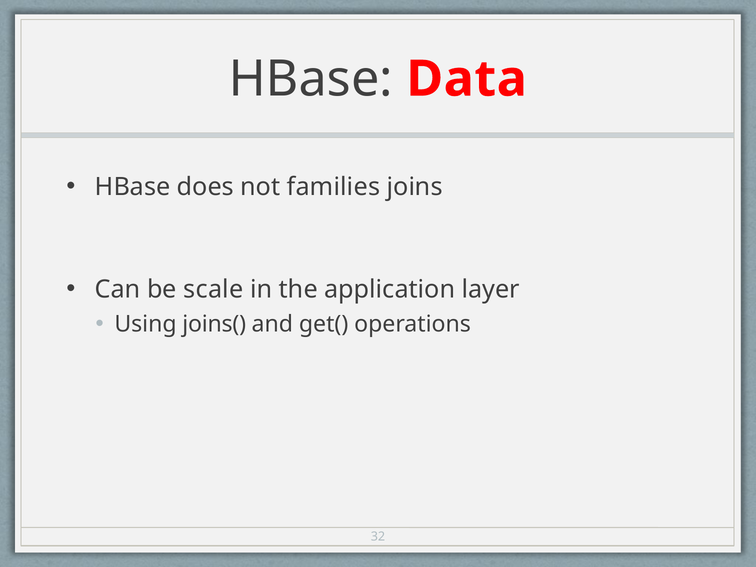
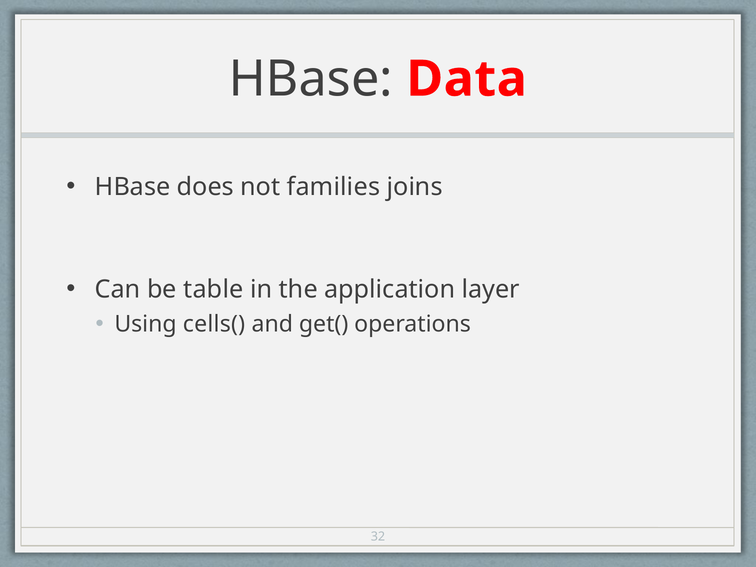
scale: scale -> table
joins(: joins( -> cells(
